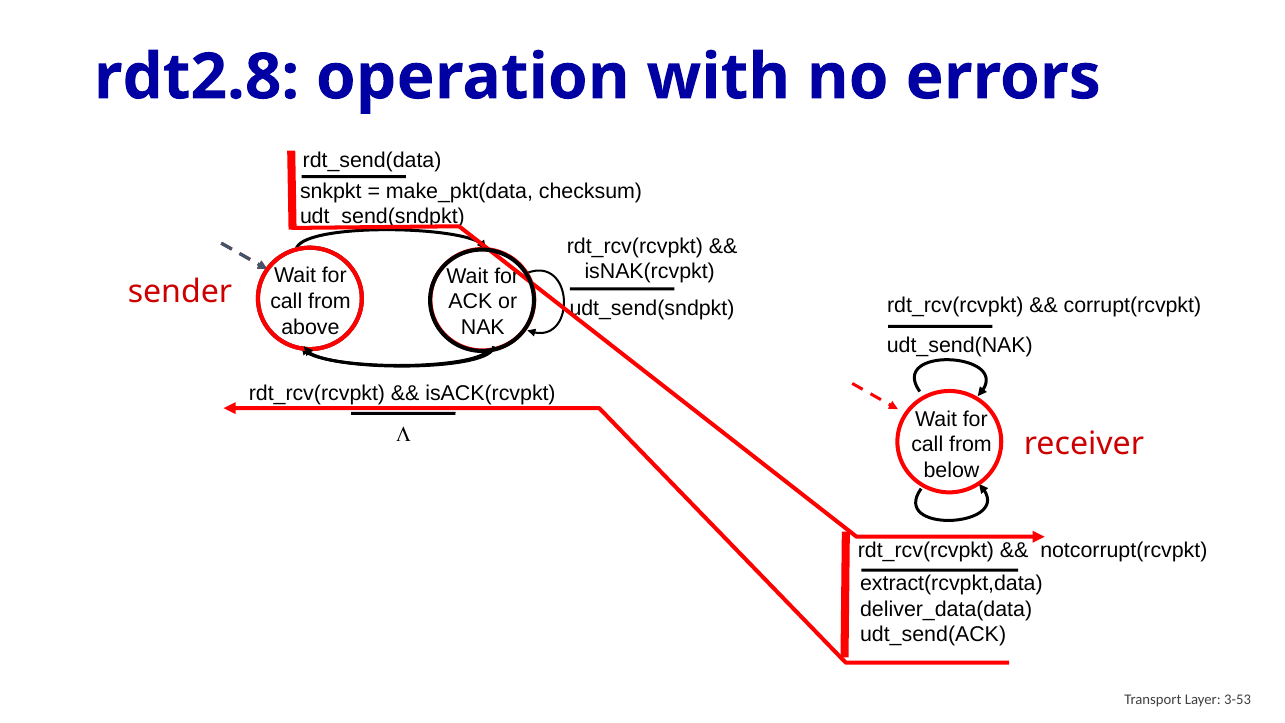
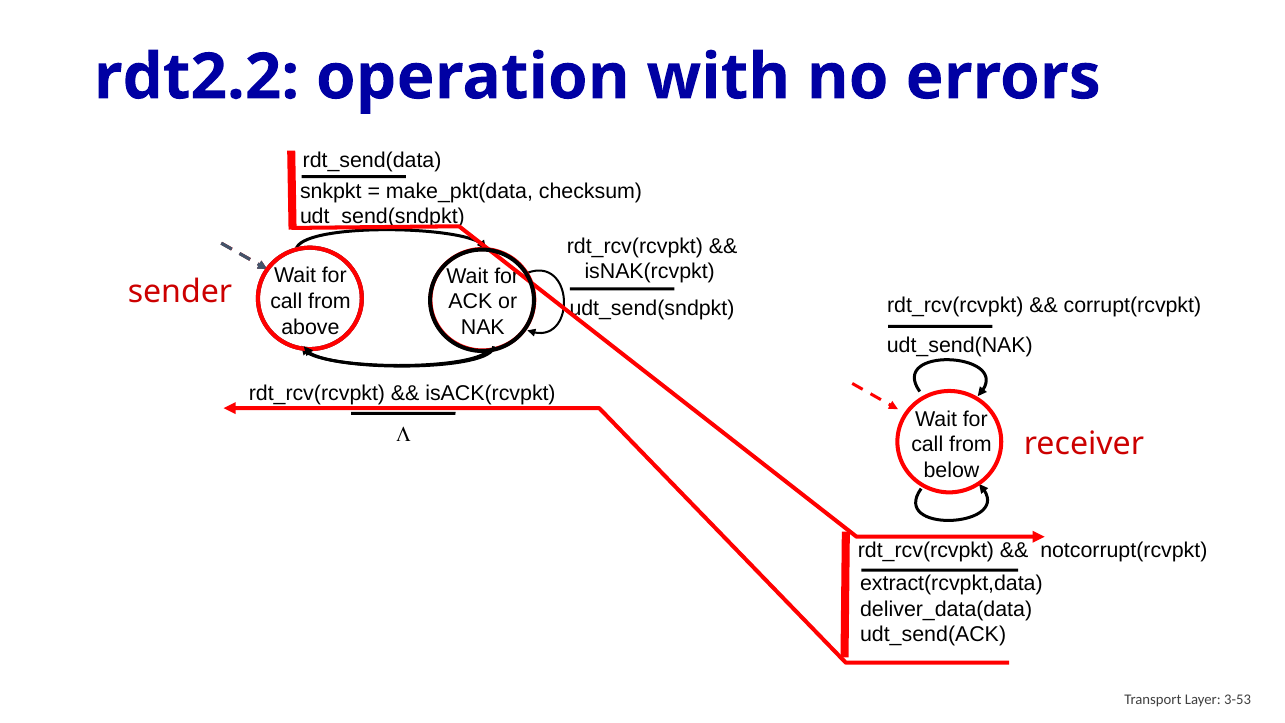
rdt2.8: rdt2.8 -> rdt2.2
